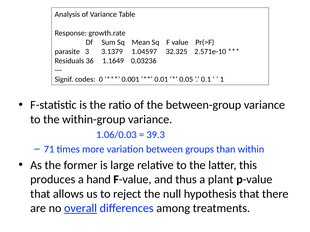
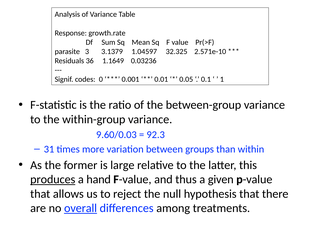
1.06/0.03: 1.06/0.03 -> 9.60/0.03
39.3: 39.3 -> 92.3
71: 71 -> 31
produces underline: none -> present
plant: plant -> given
